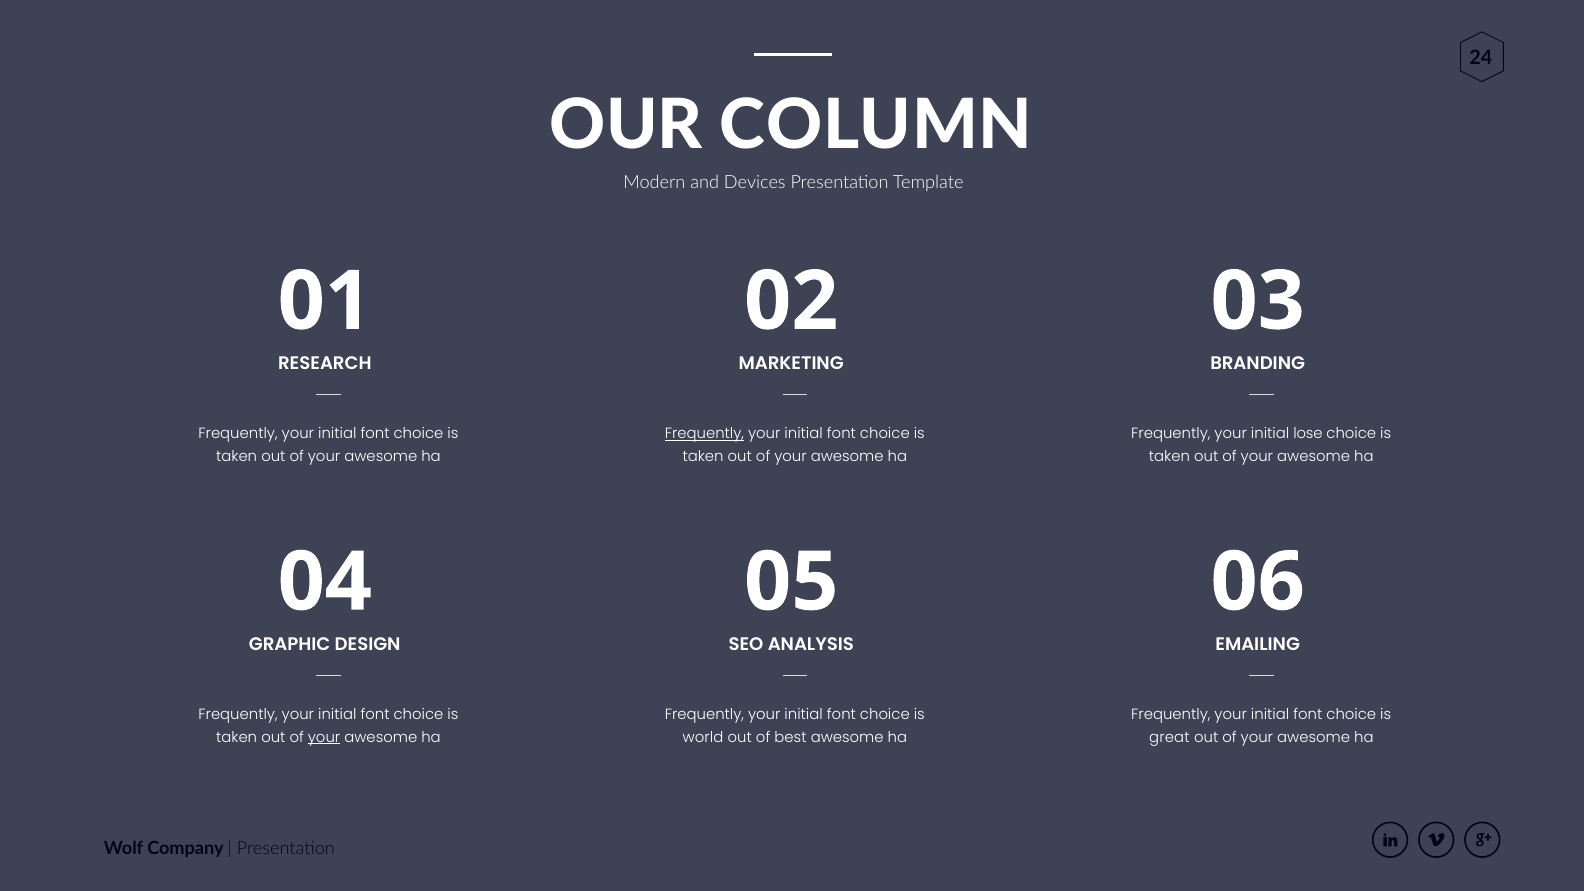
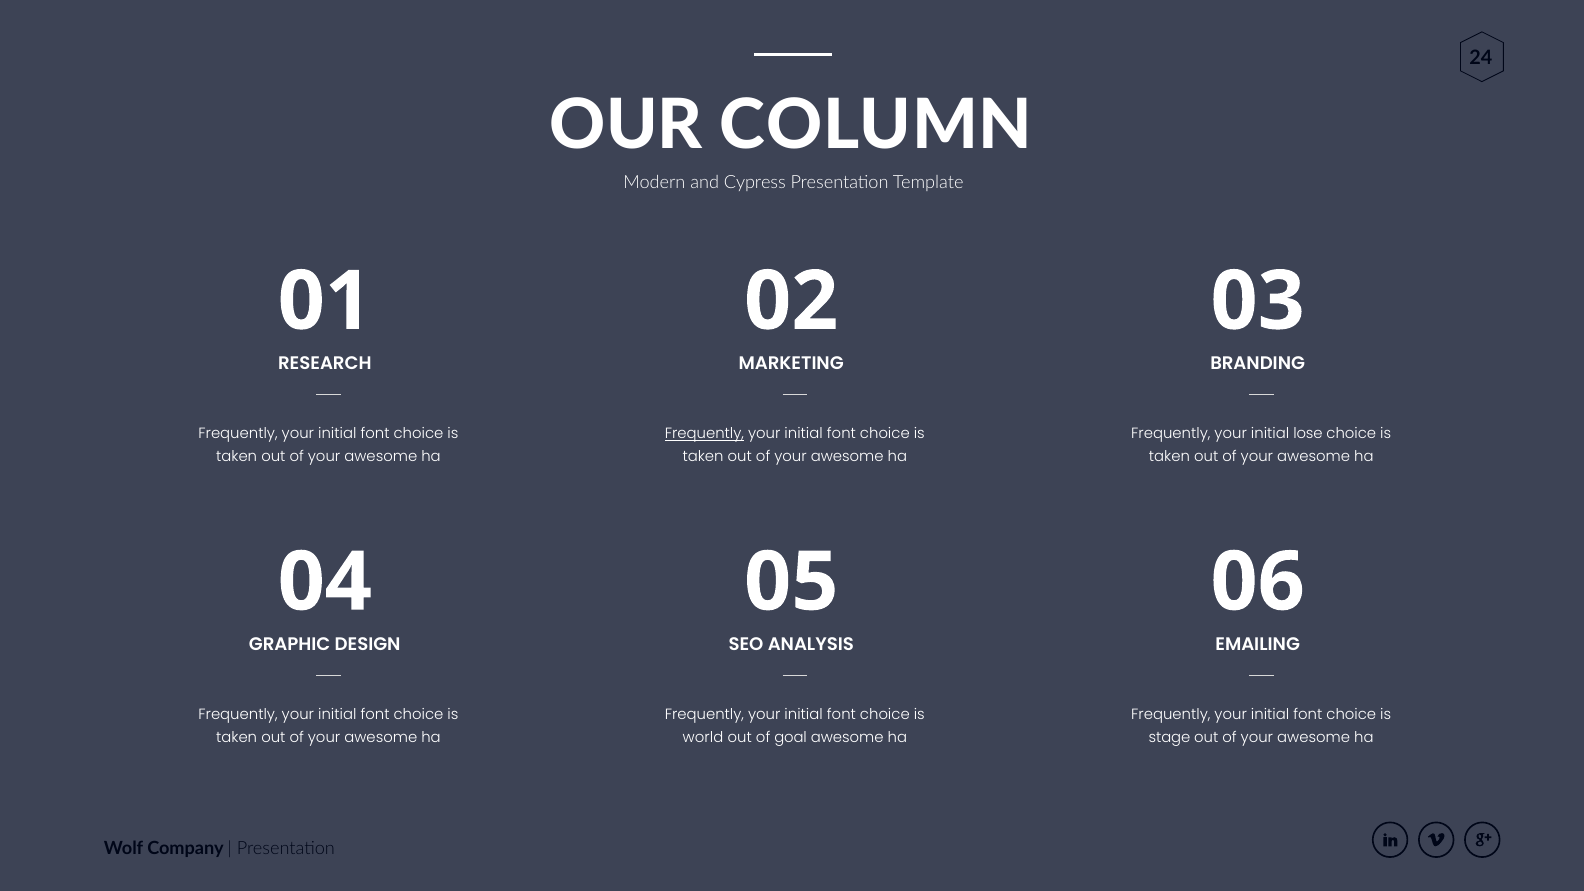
Devices: Devices -> Cypress
your at (324, 738) underline: present -> none
best: best -> goal
great: great -> stage
